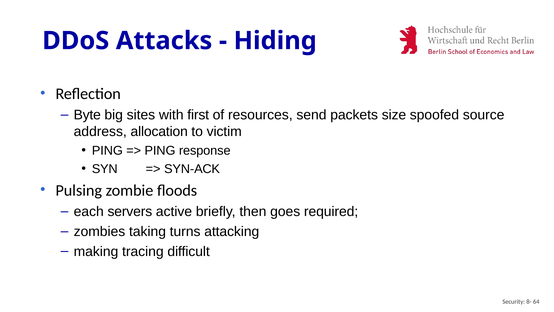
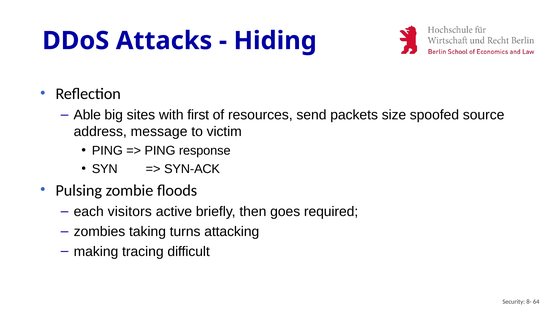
Byte: Byte -> Able
allocation: allocation -> message
servers: servers -> visitors
